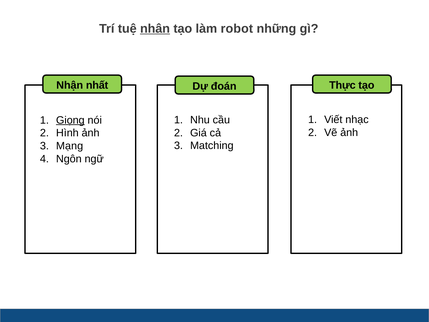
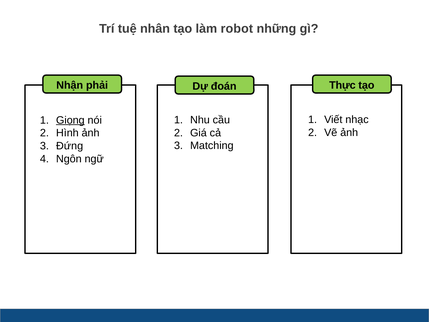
nhân underline: present -> none
nhất: nhất -> phải
Mạng: Mạng -> Đứng
